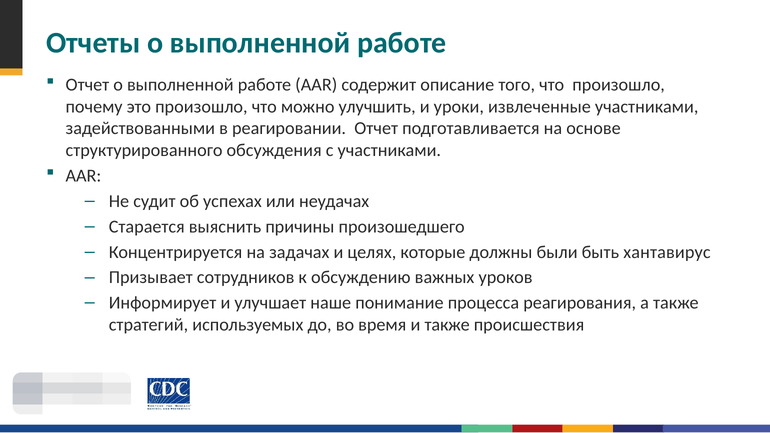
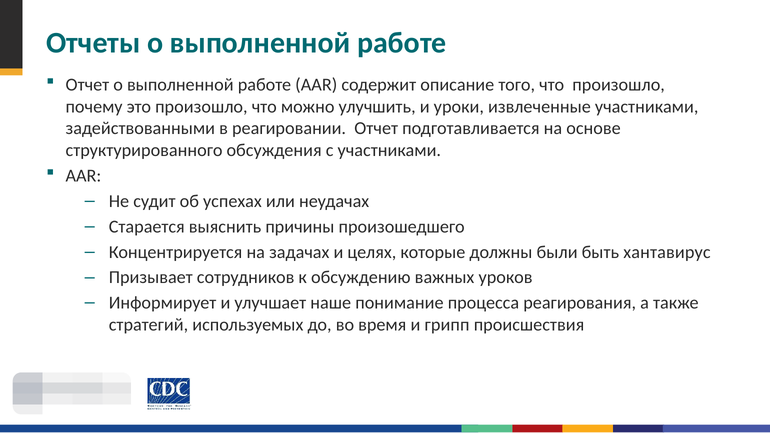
и также: также -> грипп
